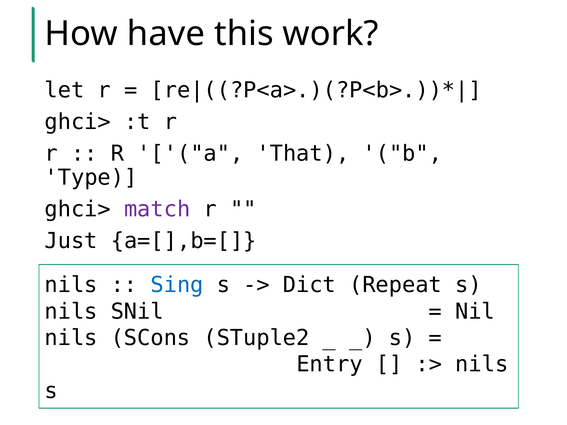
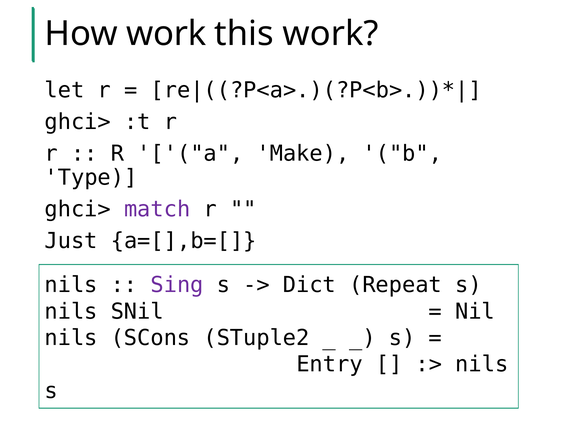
How have: have -> work
That: That -> Make
Sing colour: blue -> purple
